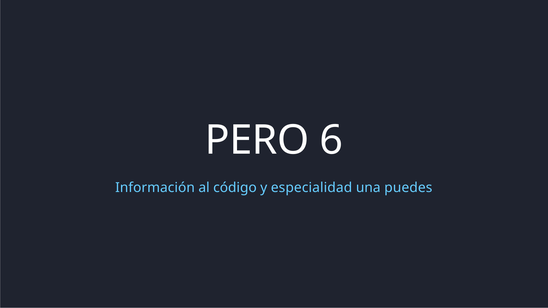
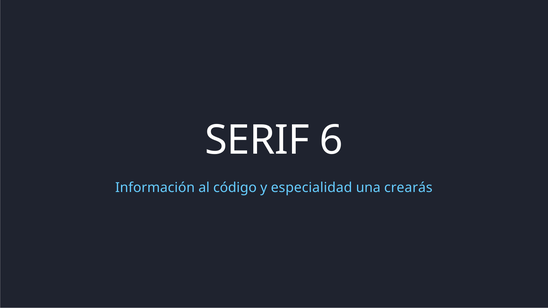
PERO: PERO -> SERIF
puedes: puedes -> crearás
